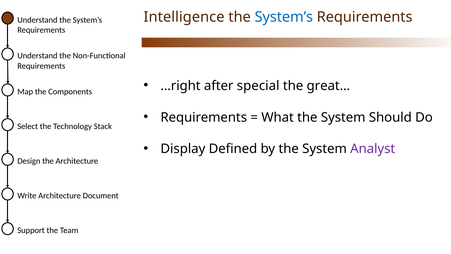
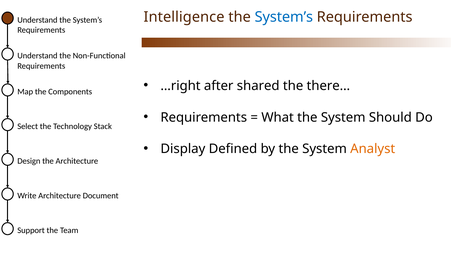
special: special -> shared
great…: great… -> there…
Analyst colour: purple -> orange
